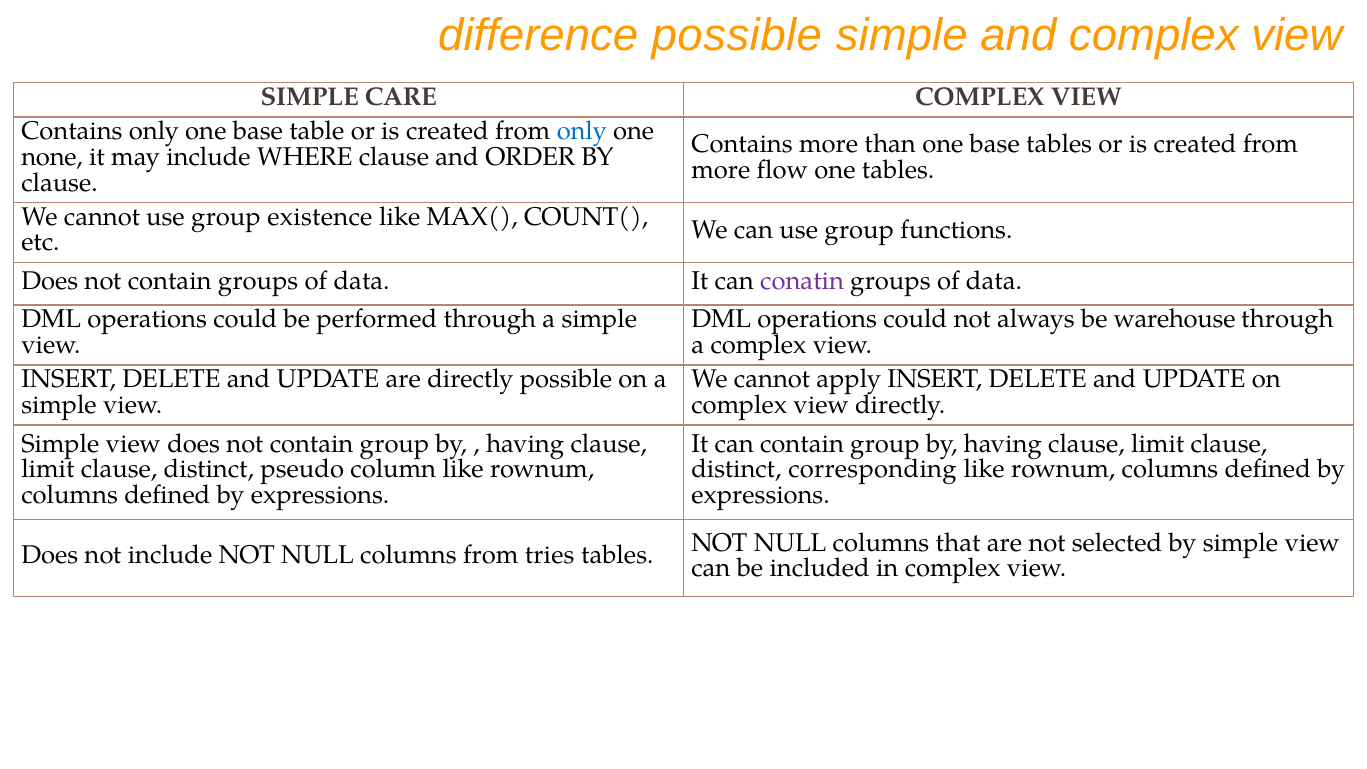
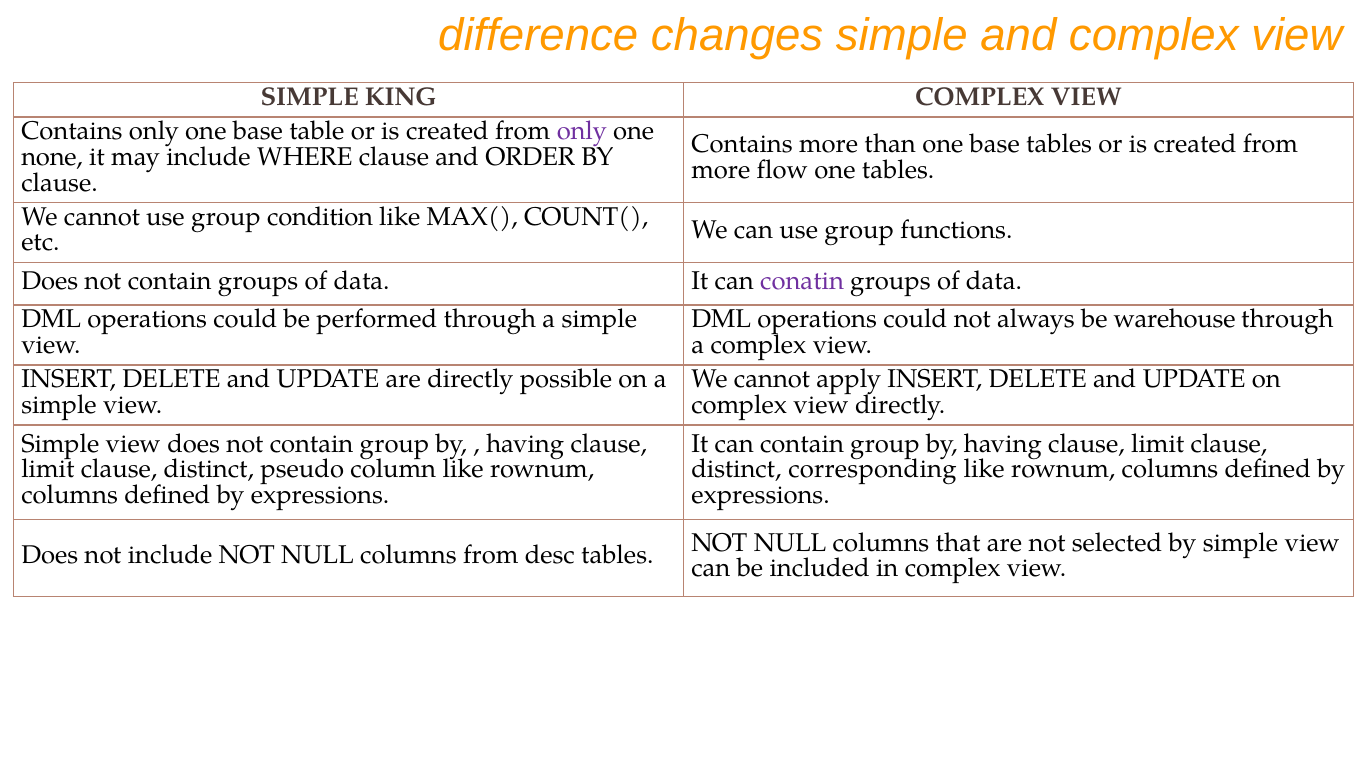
difference possible: possible -> changes
CARE: CARE -> KING
only at (582, 131) colour: blue -> purple
existence: existence -> condition
tries: tries -> desc
